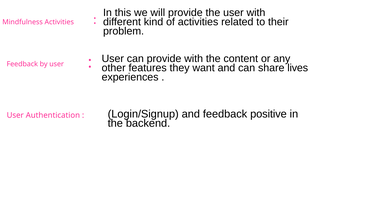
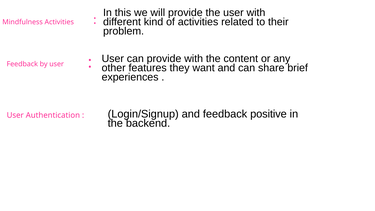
lives: lives -> brief
